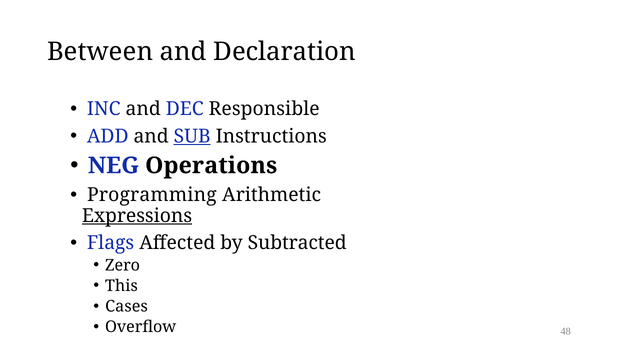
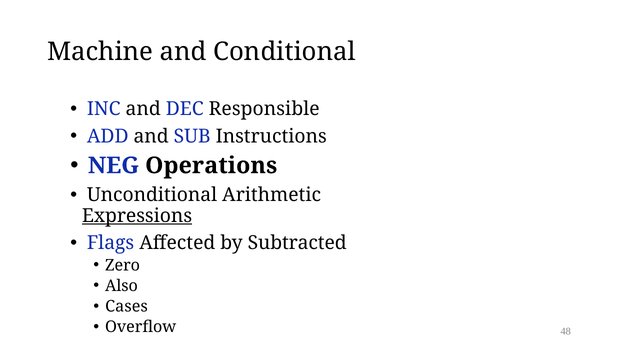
Between: Between -> Machine
Declaration: Declaration -> Conditional
SUB underline: present -> none
Programming: Programming -> Unconditional
This: This -> Also
